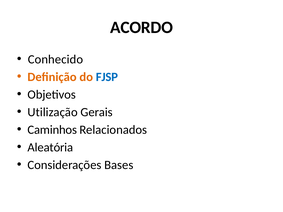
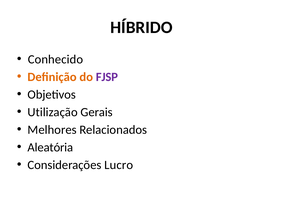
ACORDO: ACORDO -> HÍBRIDO
FJSP colour: blue -> purple
Caminhos: Caminhos -> Melhores
Bases: Bases -> Lucro
